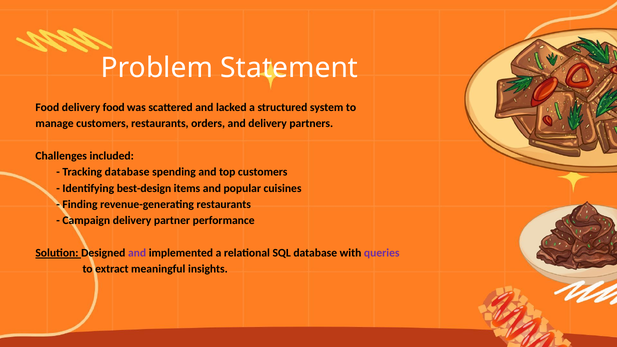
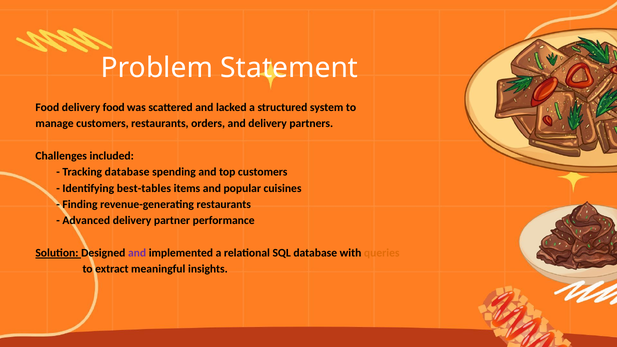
best-design: best-design -> best-tables
Campaign: Campaign -> Advanced
queries colour: purple -> orange
